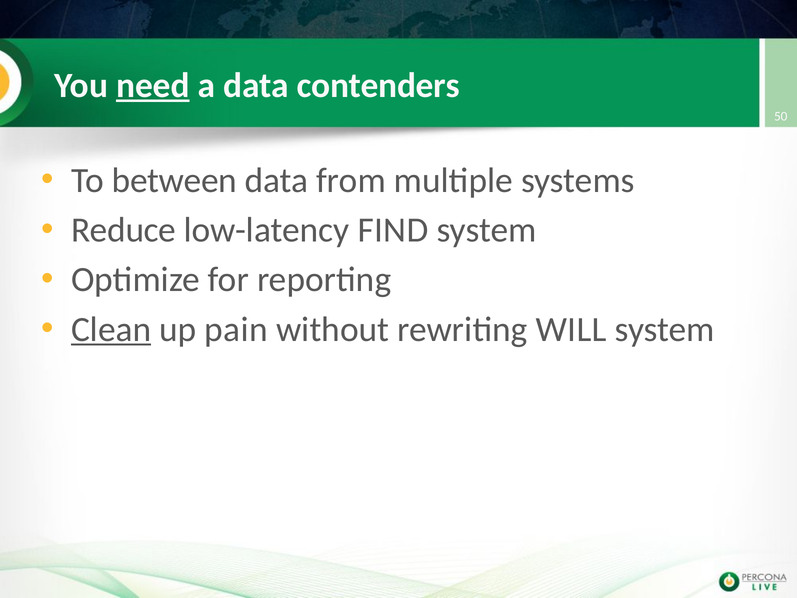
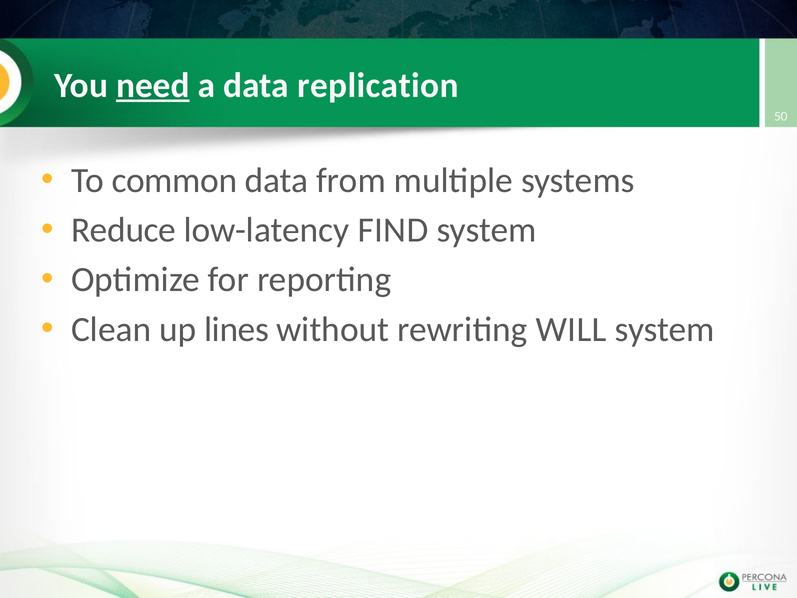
contenders: contenders -> replication
between: between -> common
Clean underline: present -> none
pain: pain -> lines
